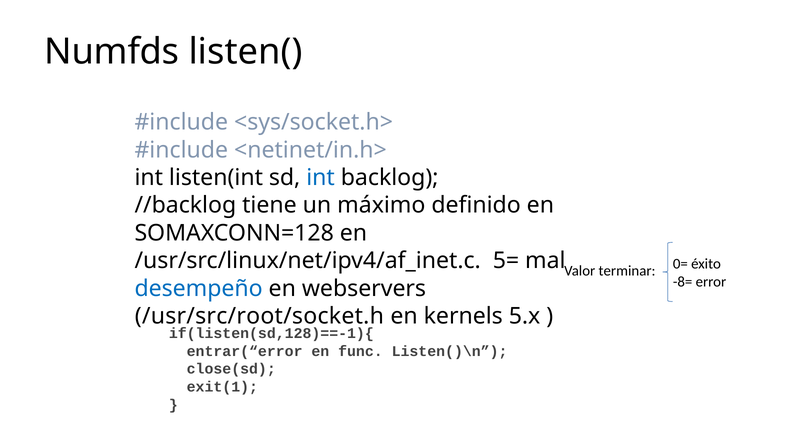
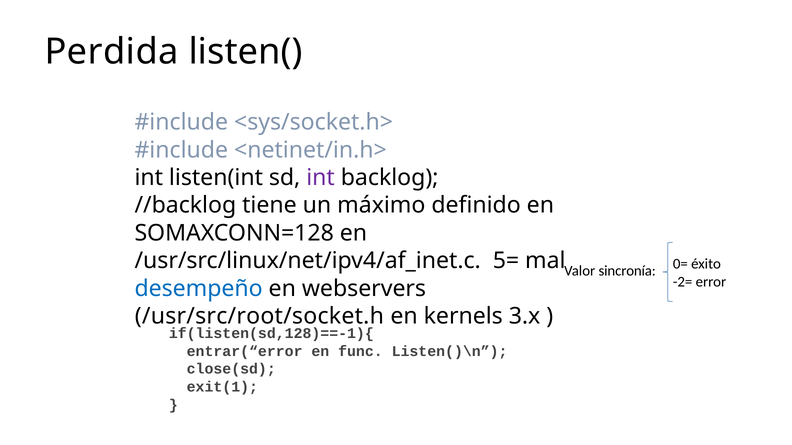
Numfds: Numfds -> Perdida
int at (321, 178) colour: blue -> purple
terminar: terminar -> sincronía
-8=: -8= -> -2=
5.x: 5.x -> 3.x
